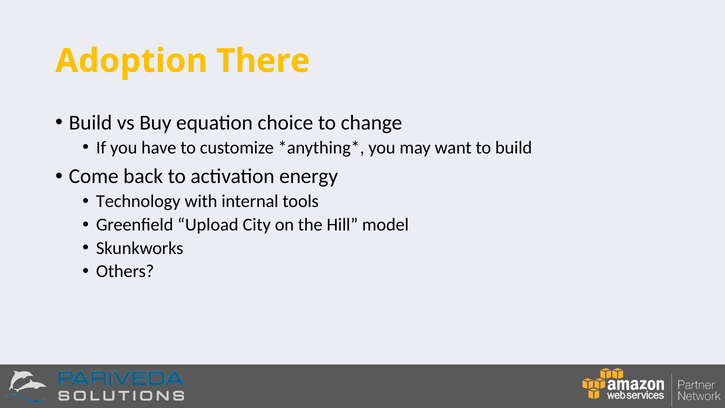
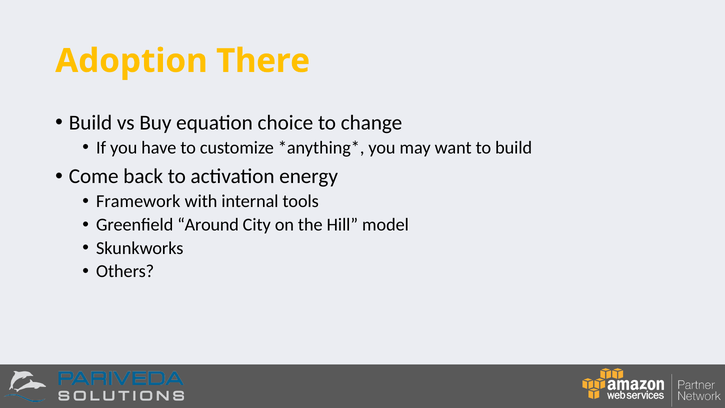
Technology: Technology -> Framework
Upload: Upload -> Around
